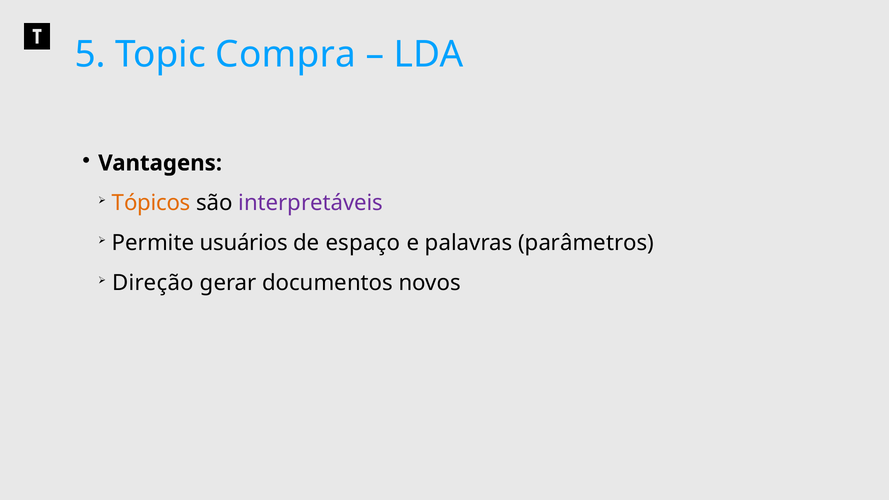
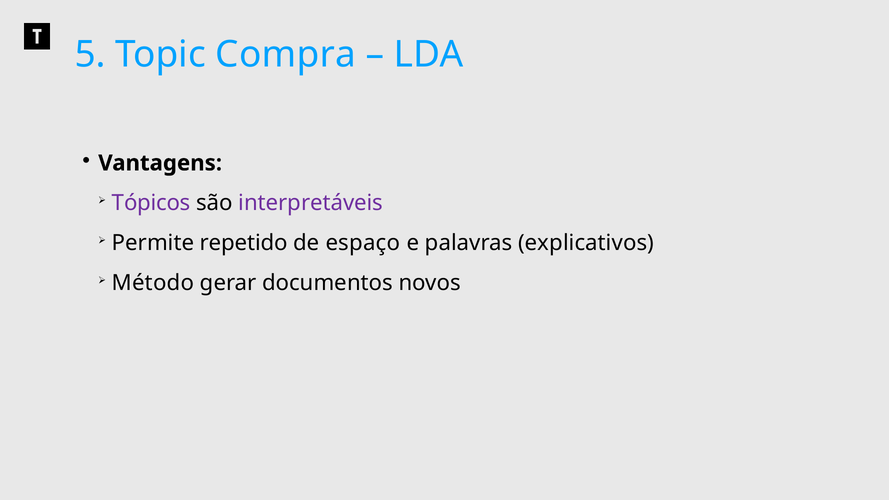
Tópicos colour: orange -> purple
usuários: usuários -> repetido
parâmetros: parâmetros -> explicativos
Direção: Direção -> Método
